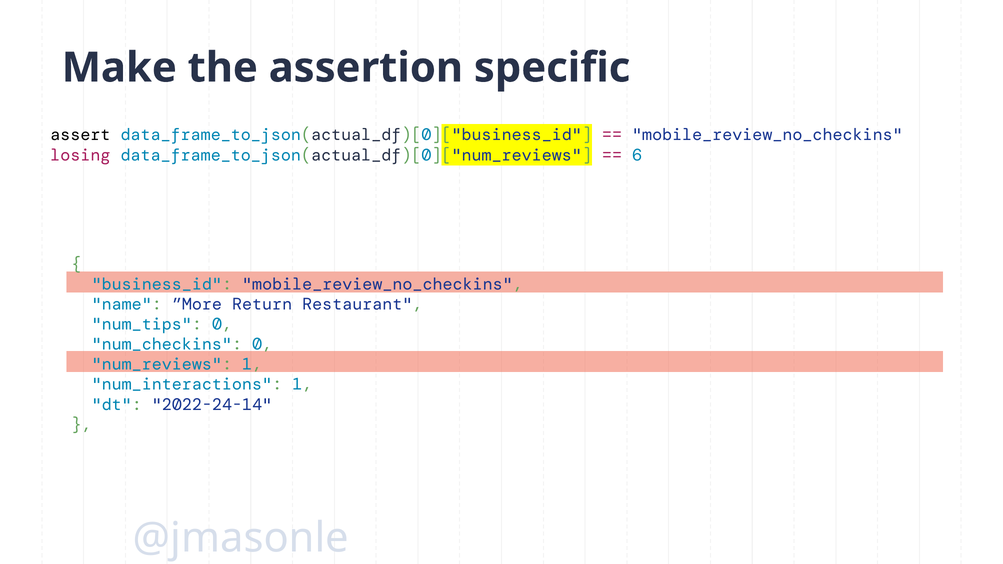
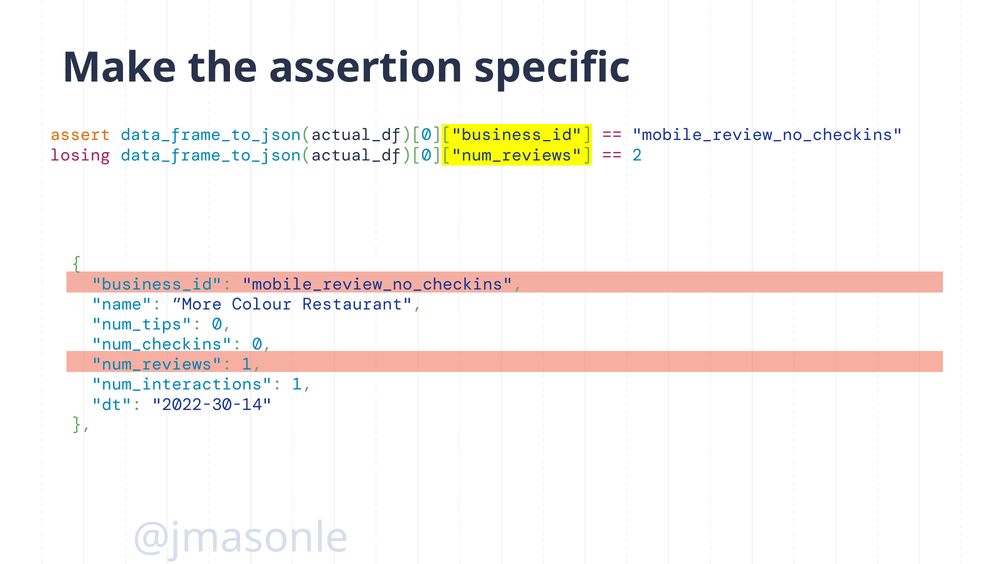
assert colour: black -> orange
6: 6 -> 2
Return: Return -> Colour
2022-24-14: 2022-24-14 -> 2022-30-14
